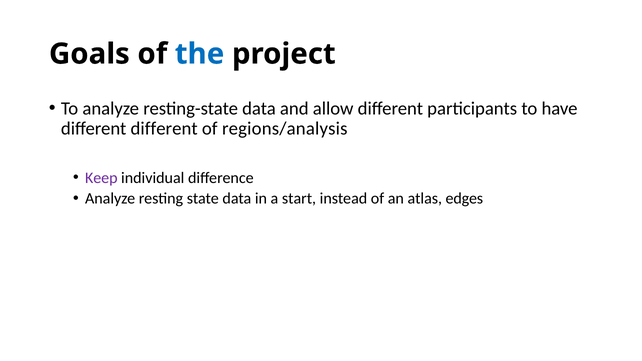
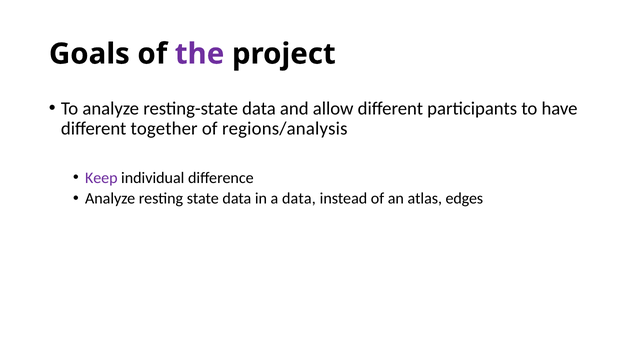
the colour: blue -> purple
different different: different -> together
a start: start -> data
